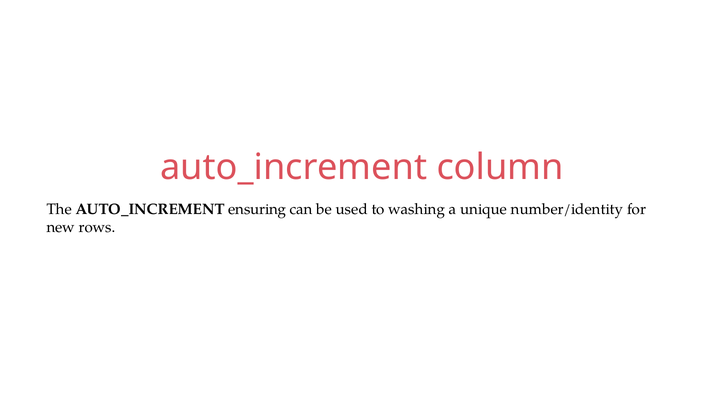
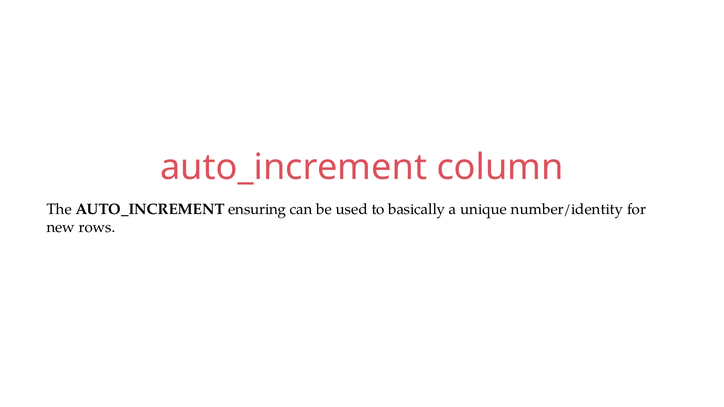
washing: washing -> basically
